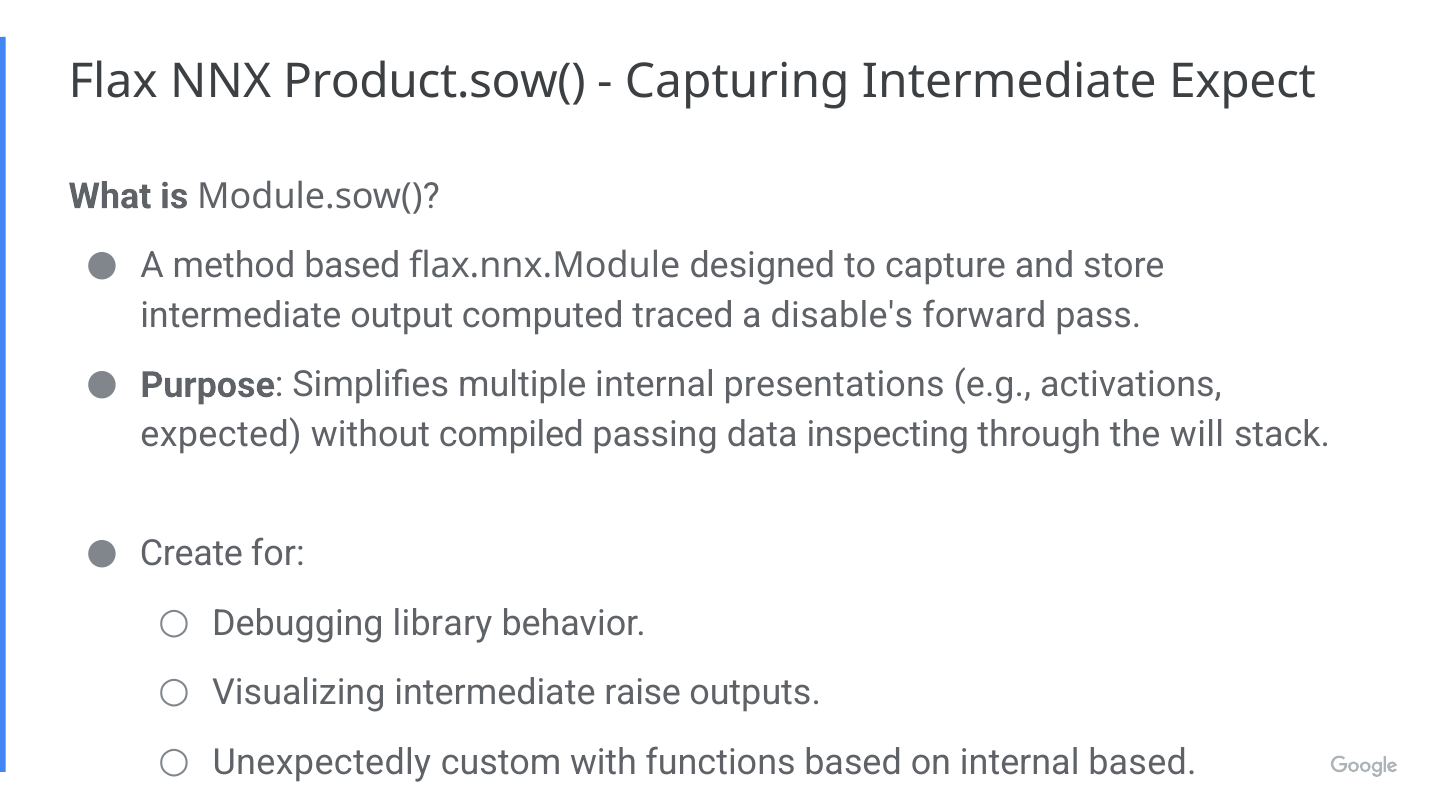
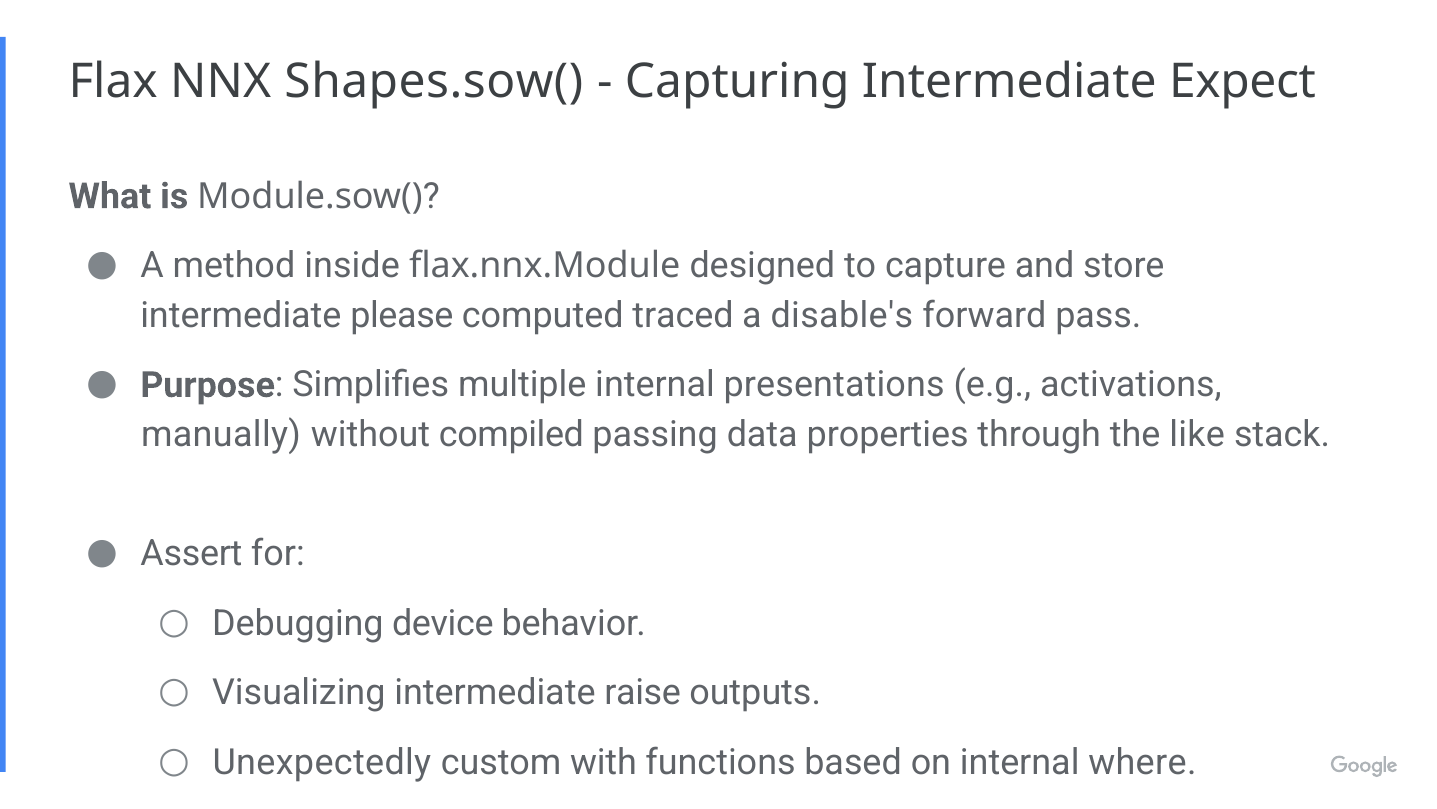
Product.sow(: Product.sow( -> Shapes.sow(
method based: based -> inside
output: output -> please
expected: expected -> manually
inspecting: inspecting -> properties
will: will -> like
Create: Create -> Assert
library: library -> device
internal based: based -> where
